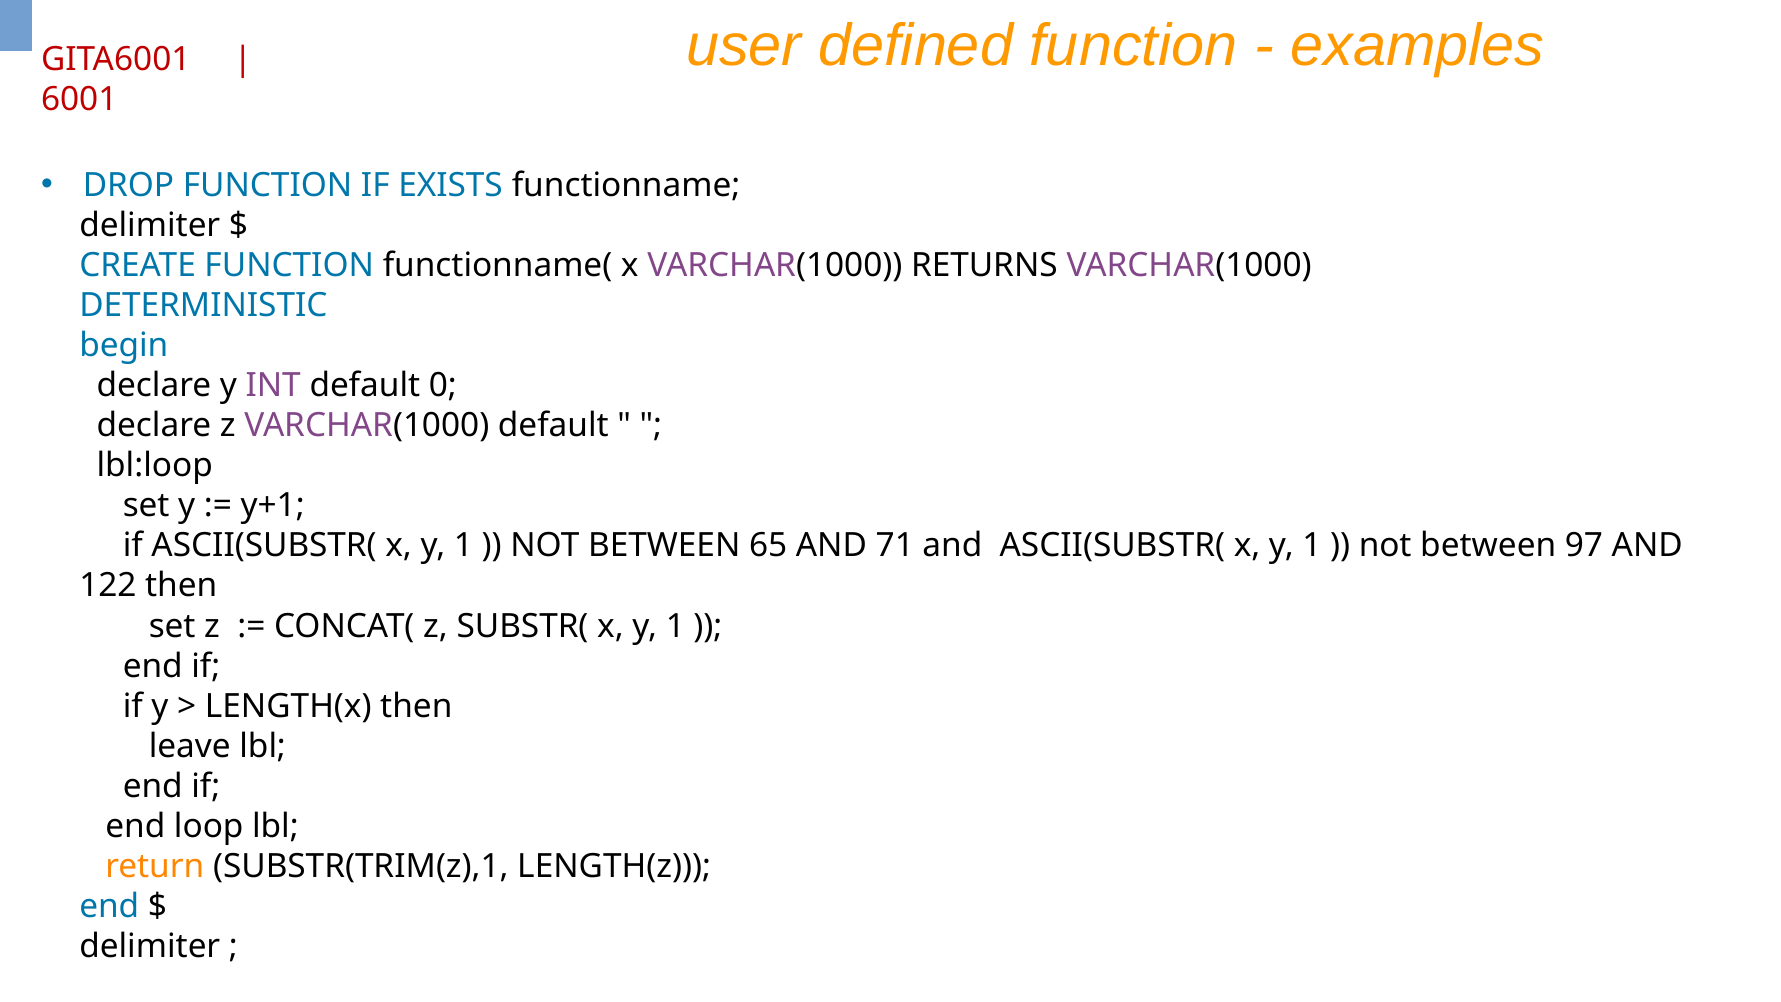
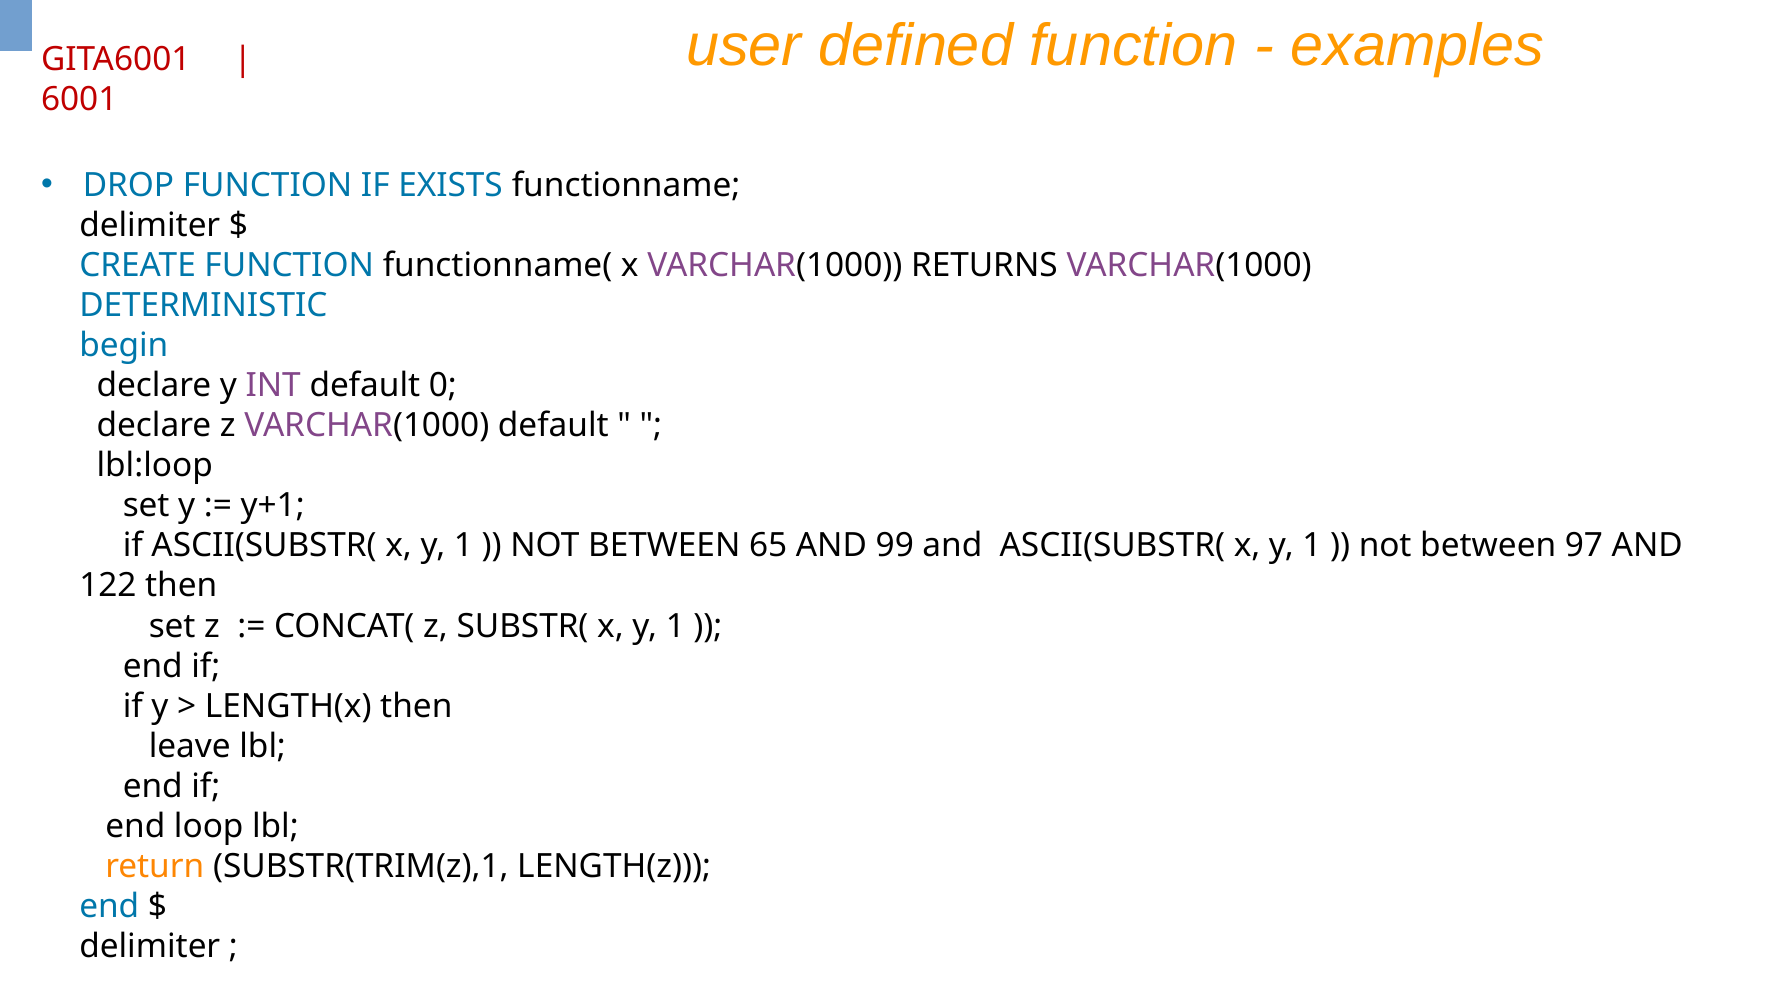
71: 71 -> 99
